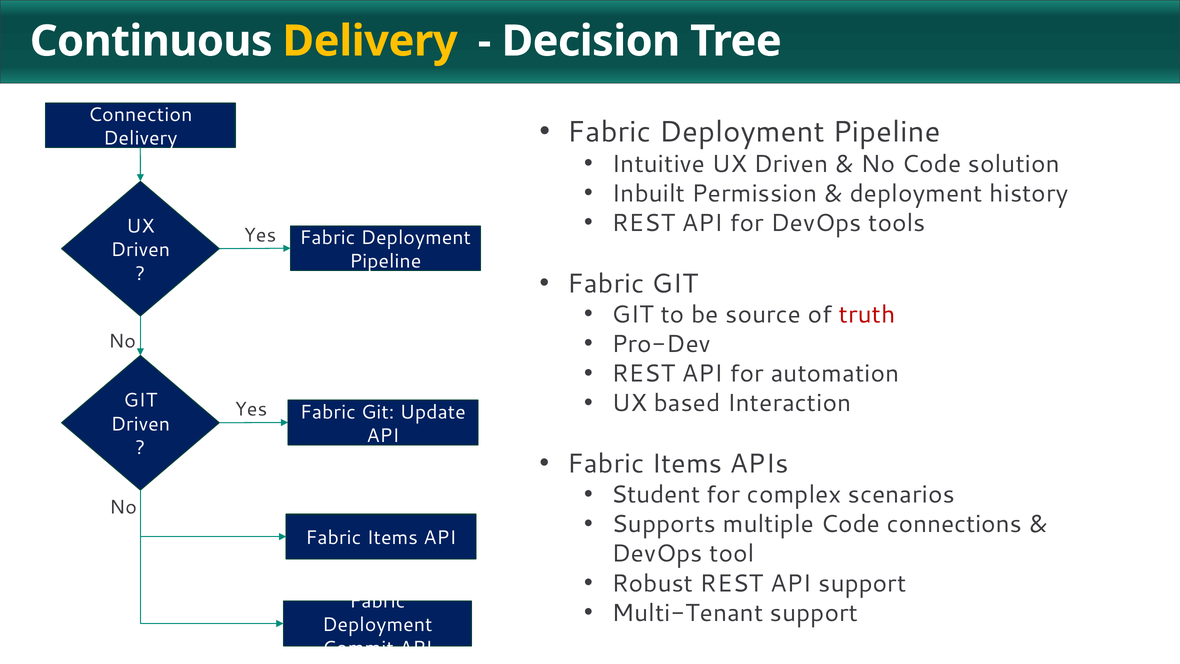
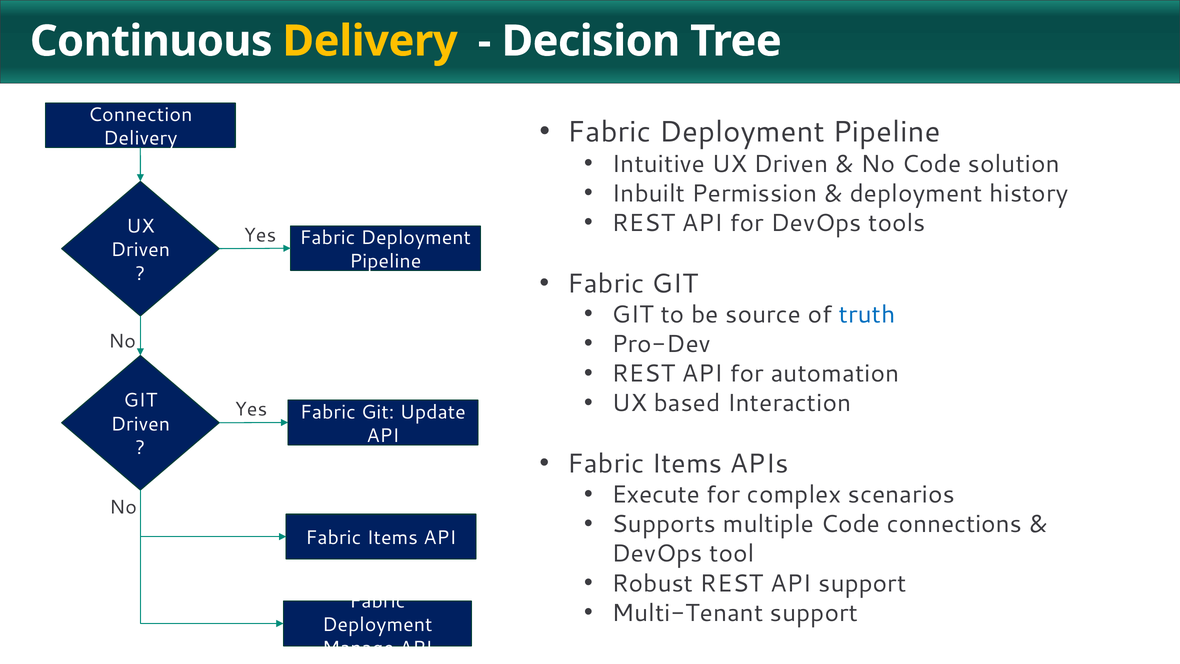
truth colour: red -> blue
Student: Student -> Execute
Commit: Commit -> Manage
